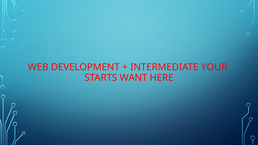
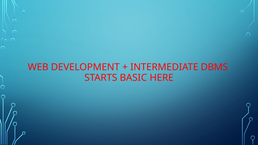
YOUR: YOUR -> DBMS
WANT: WANT -> BASIC
